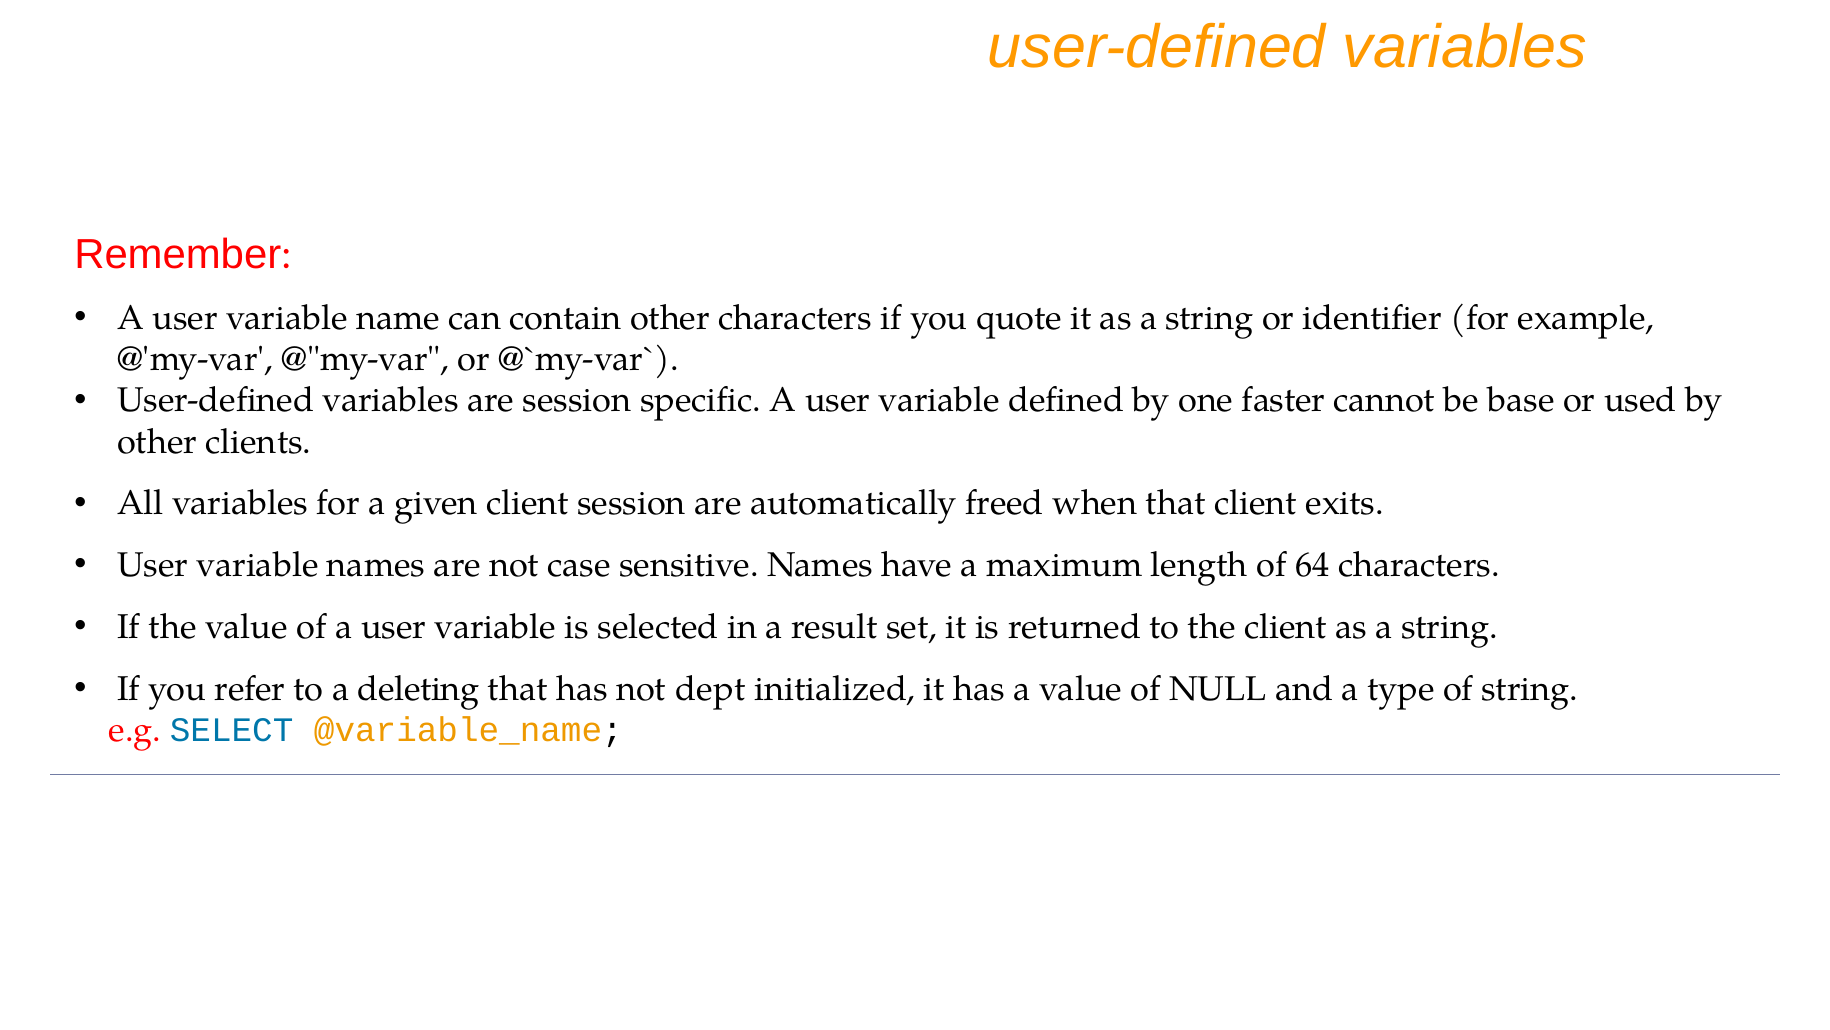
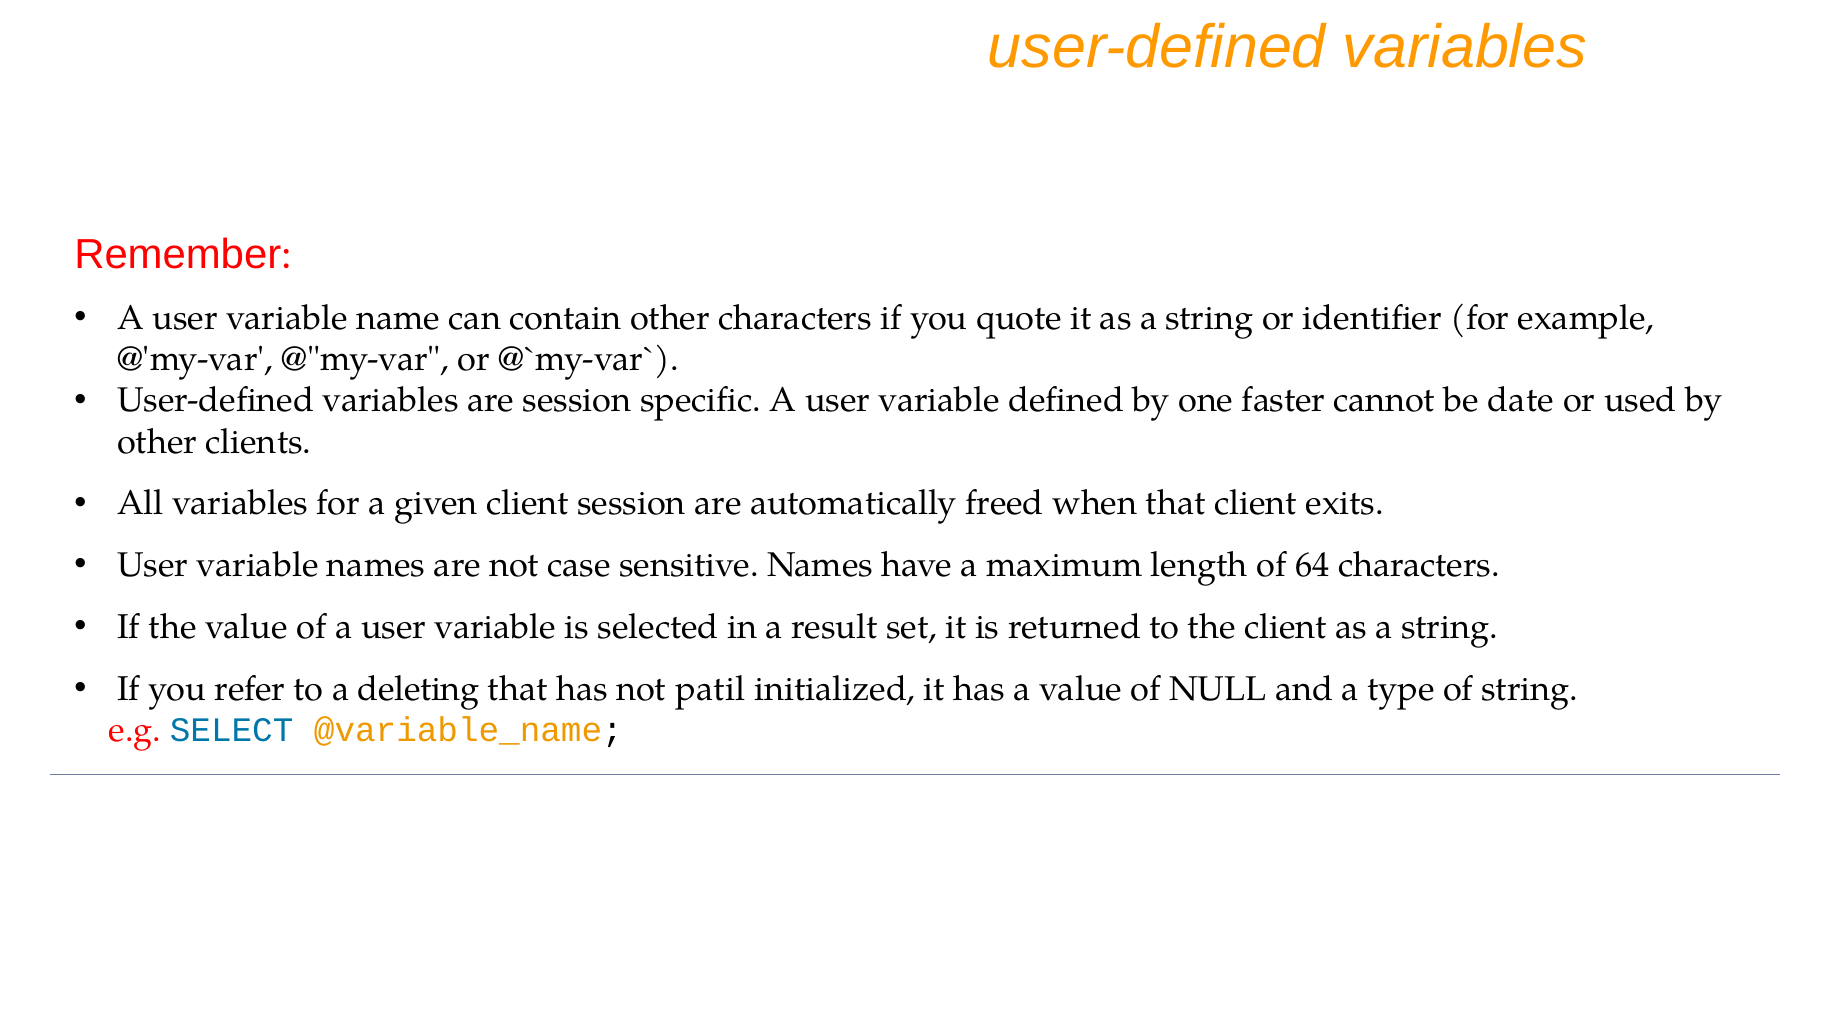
base: base -> date
dept: dept -> patil
